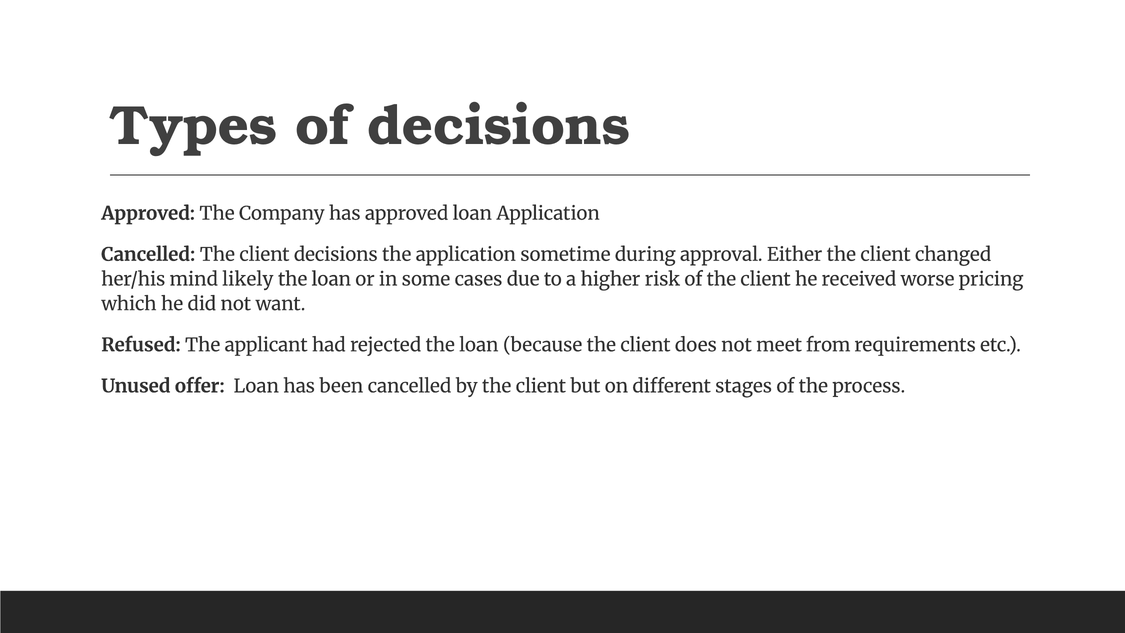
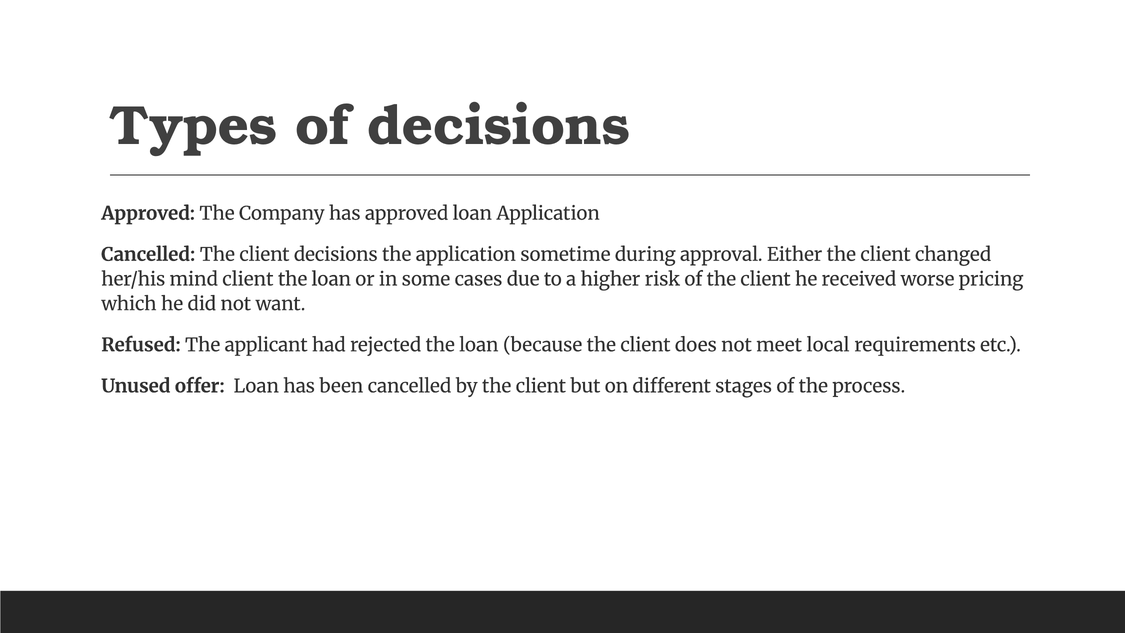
mind likely: likely -> client
from: from -> local
